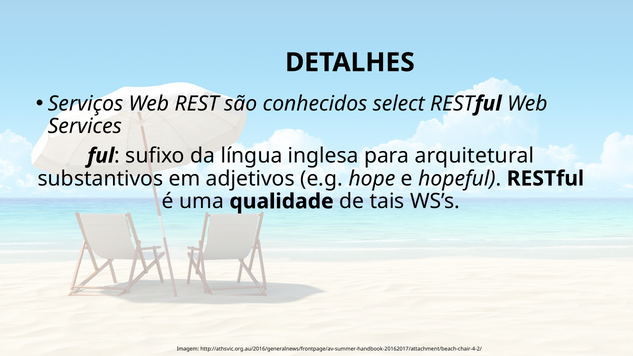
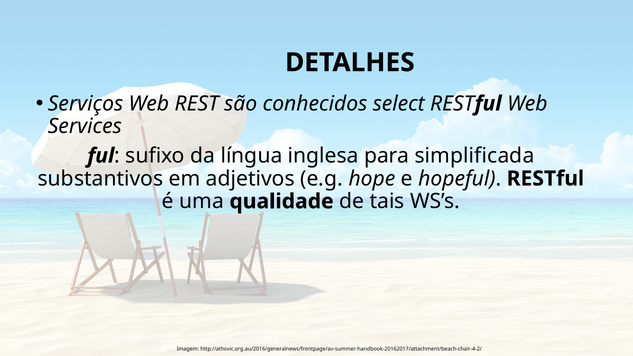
arquitetural: arquitetural -> simplificada
